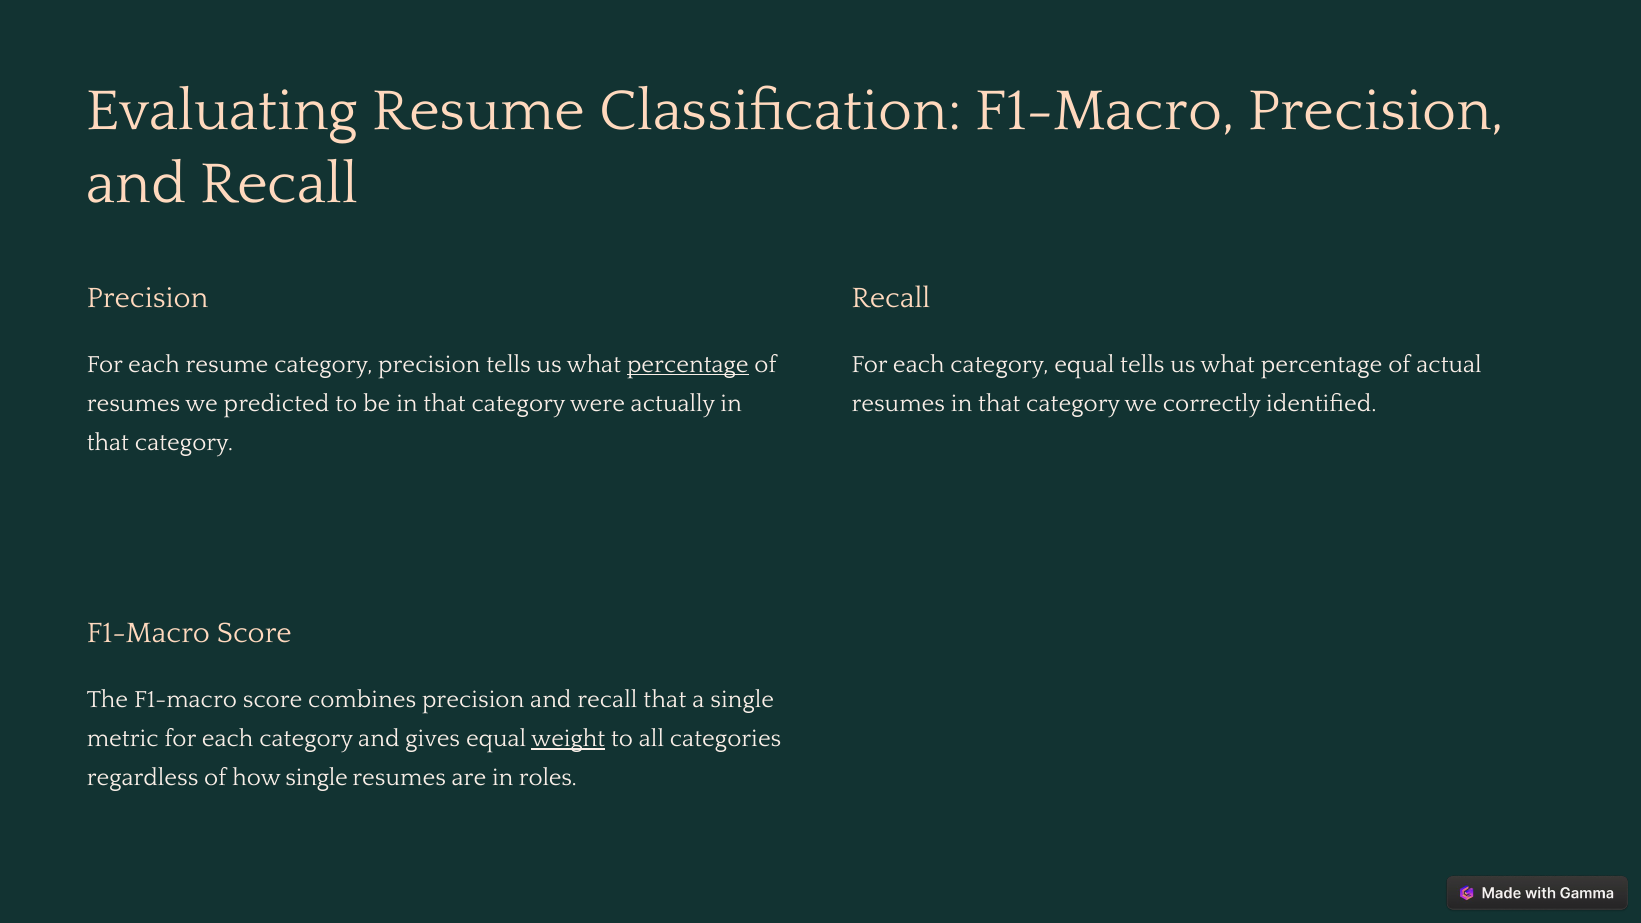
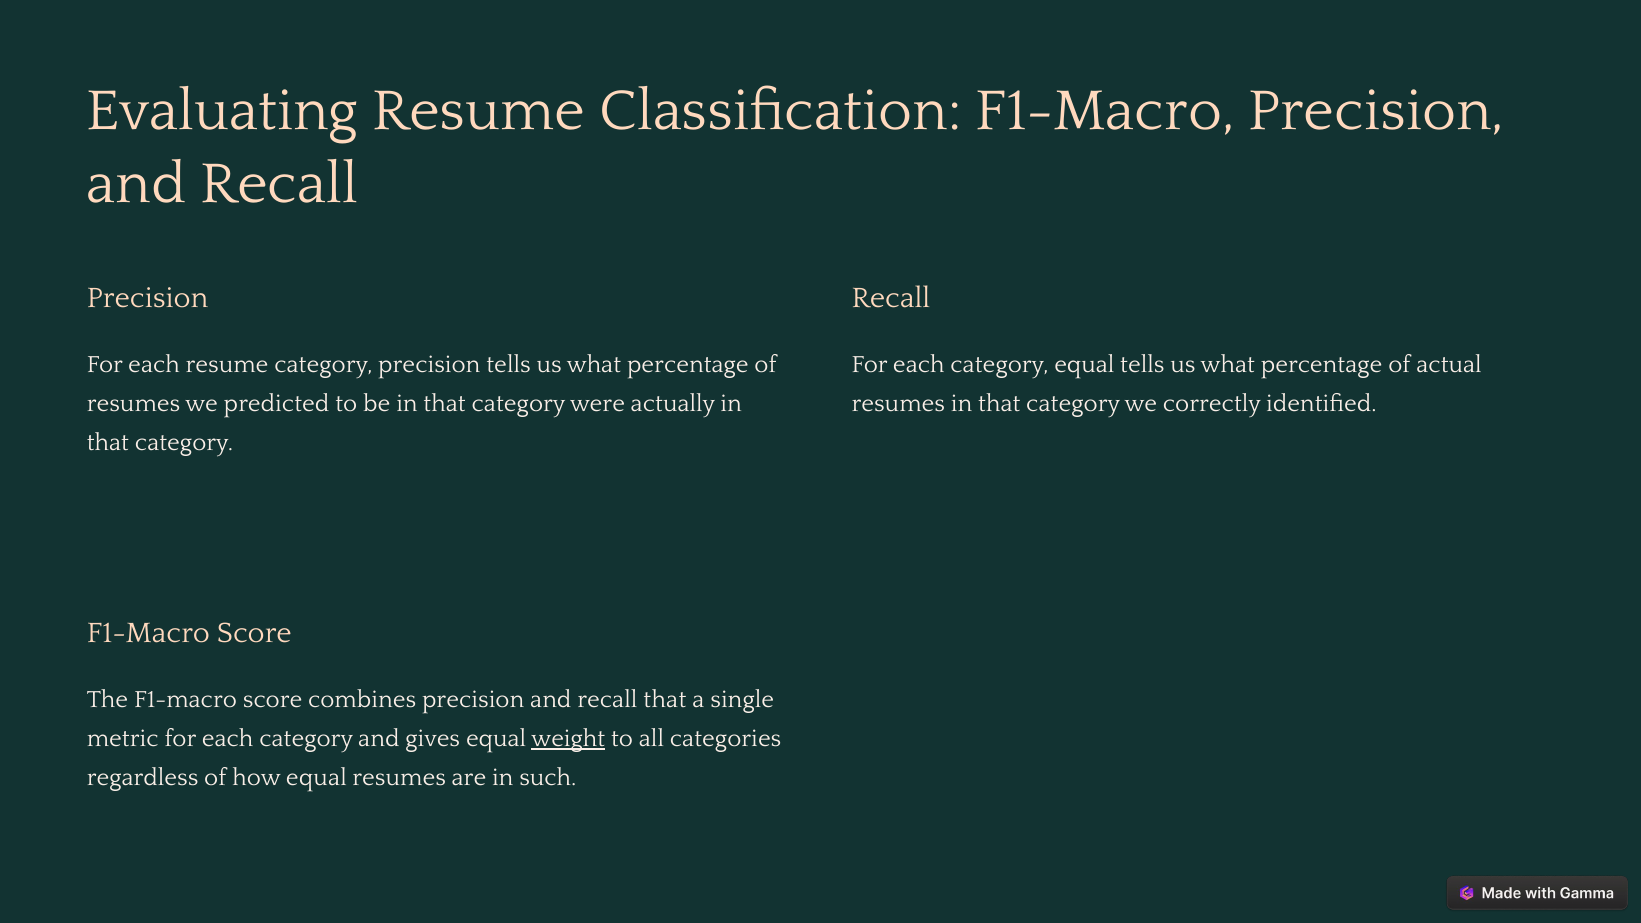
percentage at (688, 364) underline: present -> none
how single: single -> equal
roles: roles -> such
